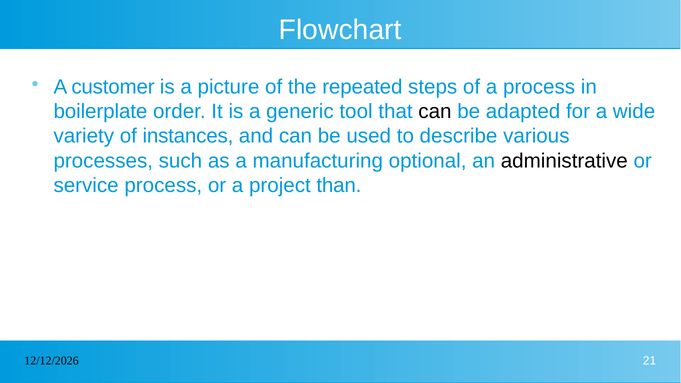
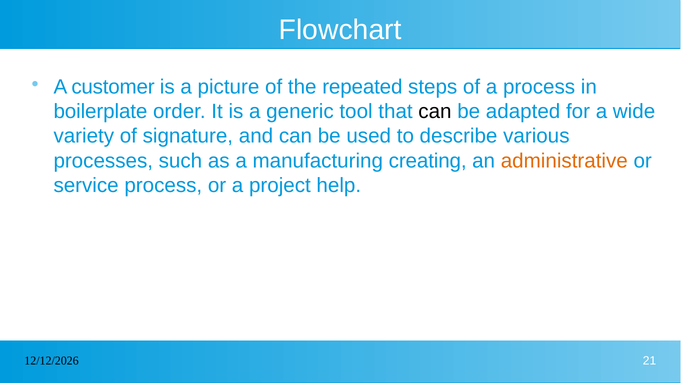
instances: instances -> signature
optional: optional -> creating
administrative colour: black -> orange
than: than -> help
